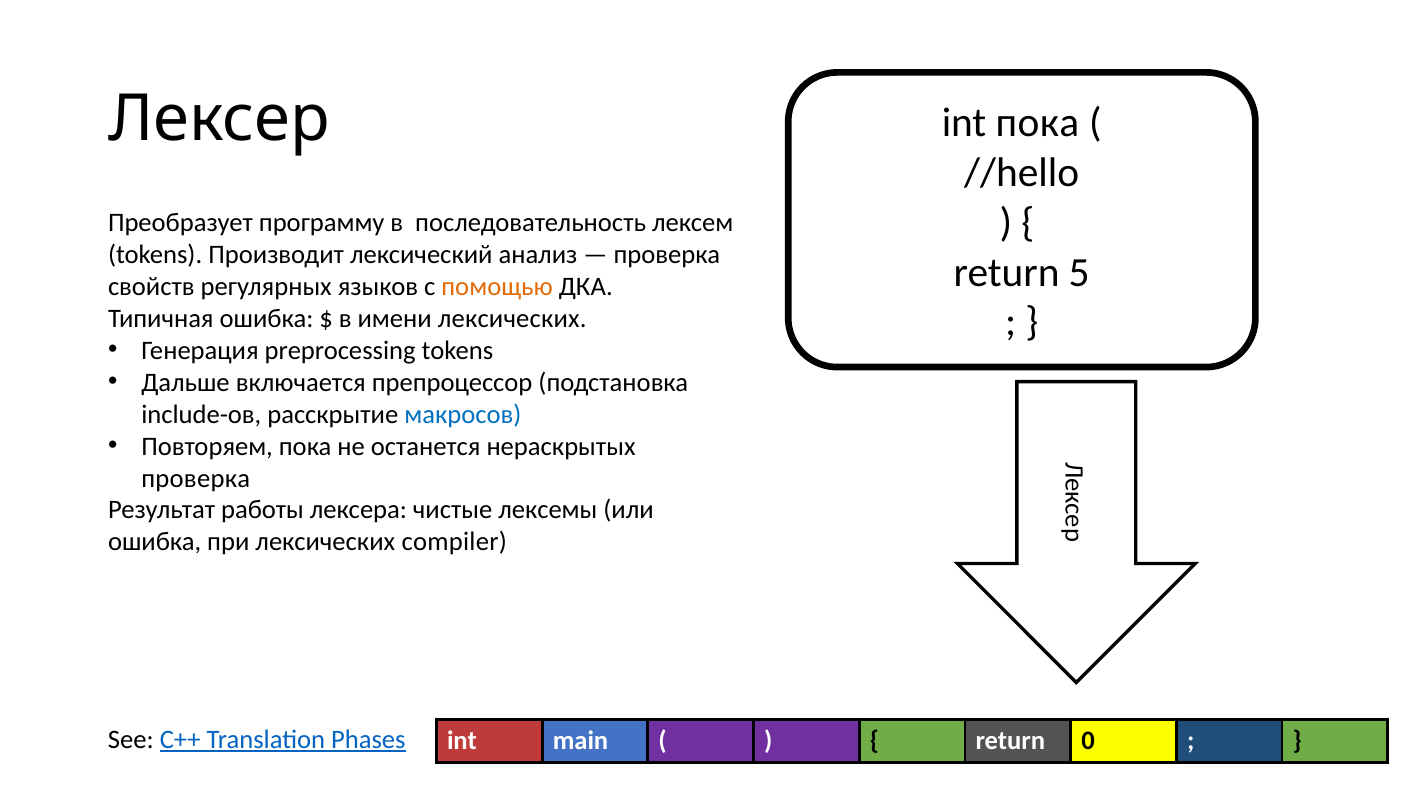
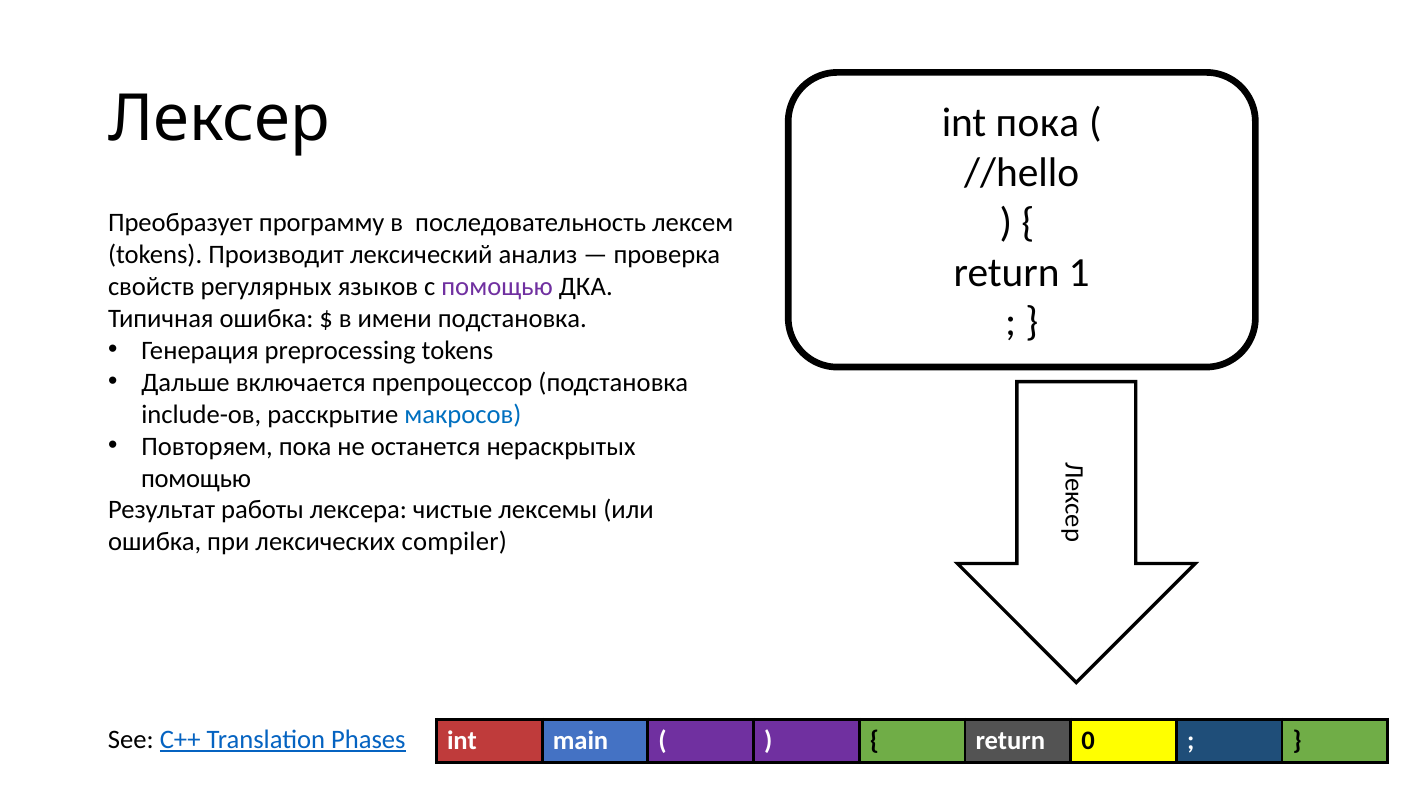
5: 5 -> 1
помощью at (497, 286) colour: orange -> purple
имени лексических: лексических -> подстановка
проверка at (196, 478): проверка -> помощью
